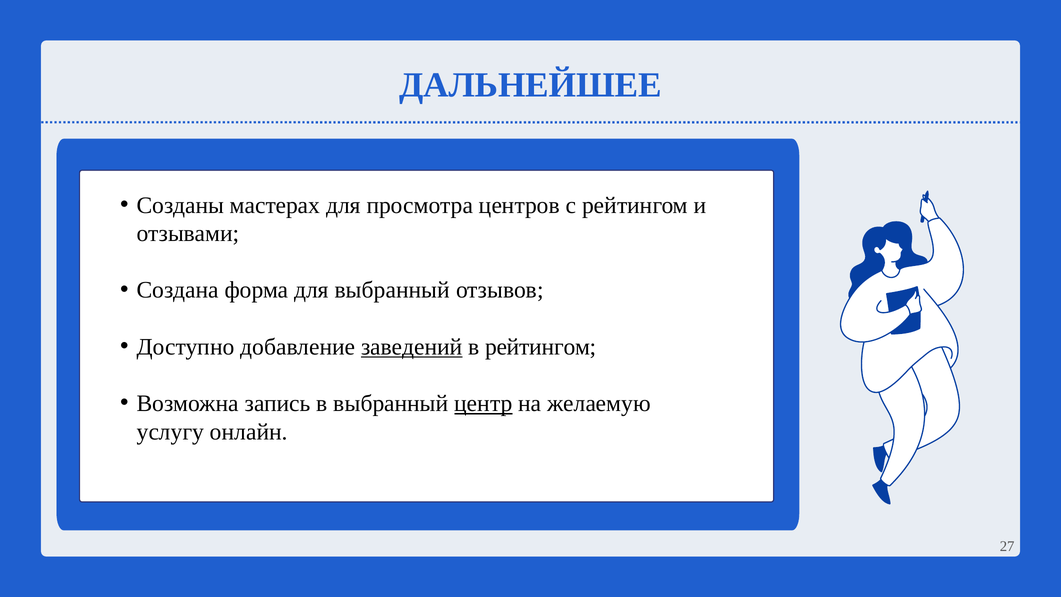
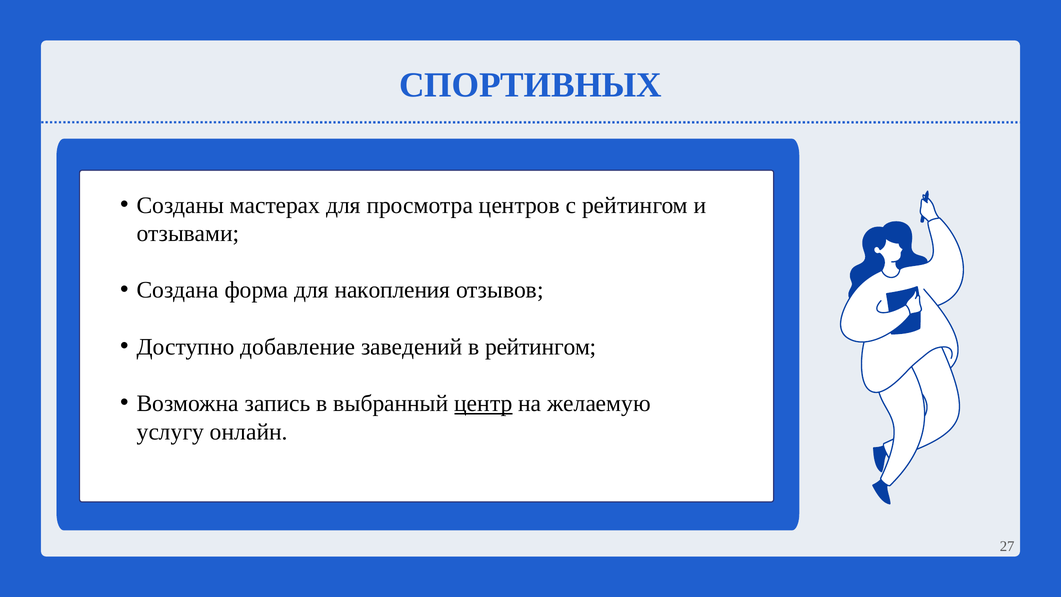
ДАЛЬНЕЙШЕЕ: ДАЛЬНЕЙШЕЕ -> СПОРТИВНЫХ
для выбранный: выбранный -> накопления
заведений underline: present -> none
